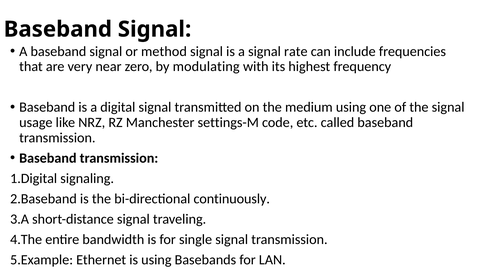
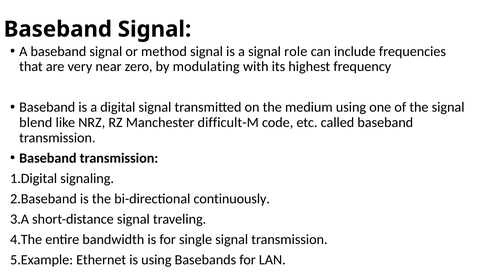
rate: rate -> role
usage: usage -> blend
settings-M: settings-M -> difficult-M
